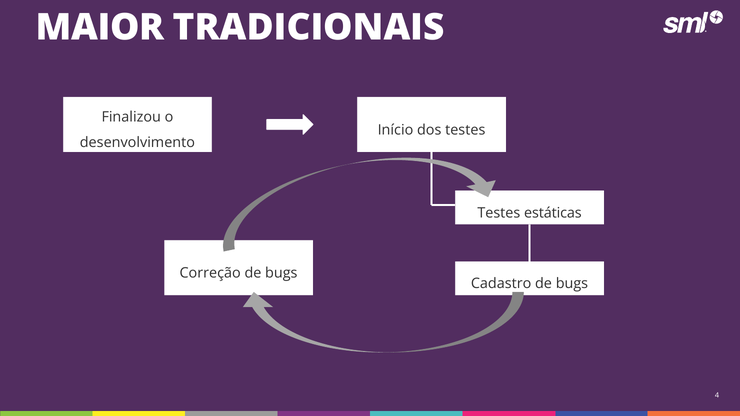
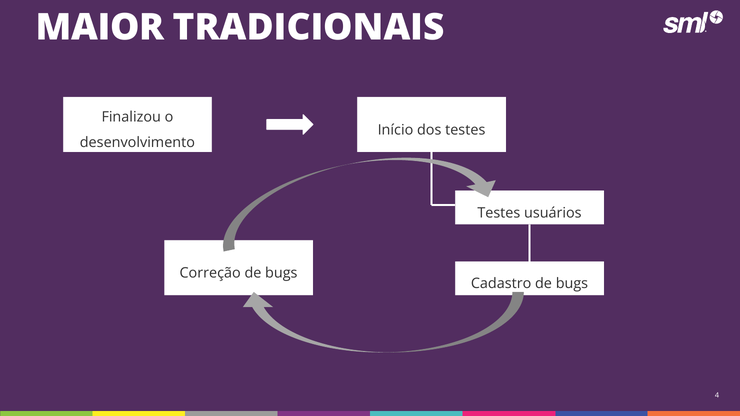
estáticas: estáticas -> usuários
